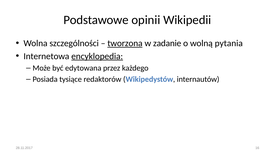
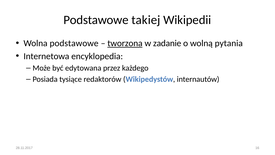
opinii: opinii -> takiej
Wolna szczególności: szczególności -> podstawowe
encyklopedia underline: present -> none
